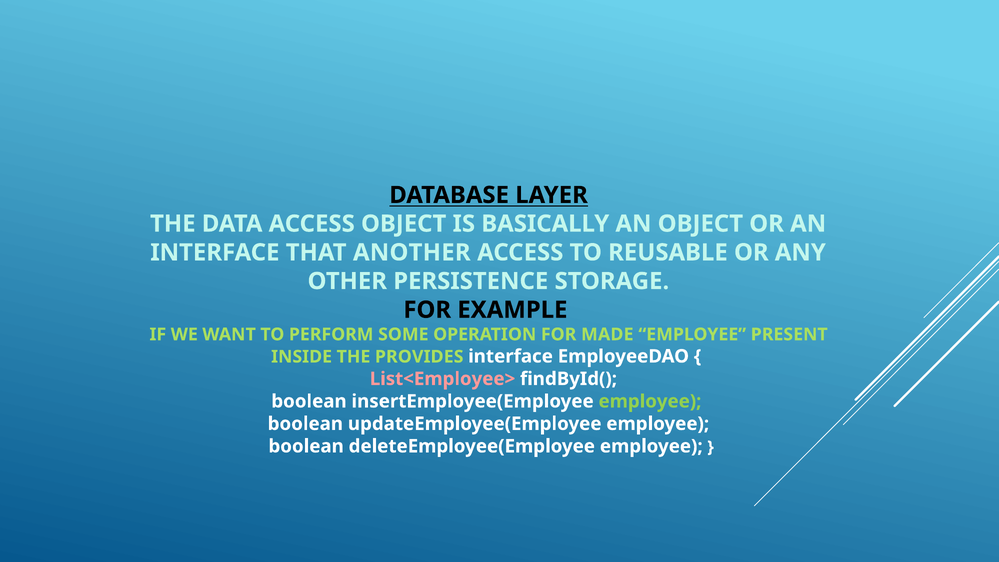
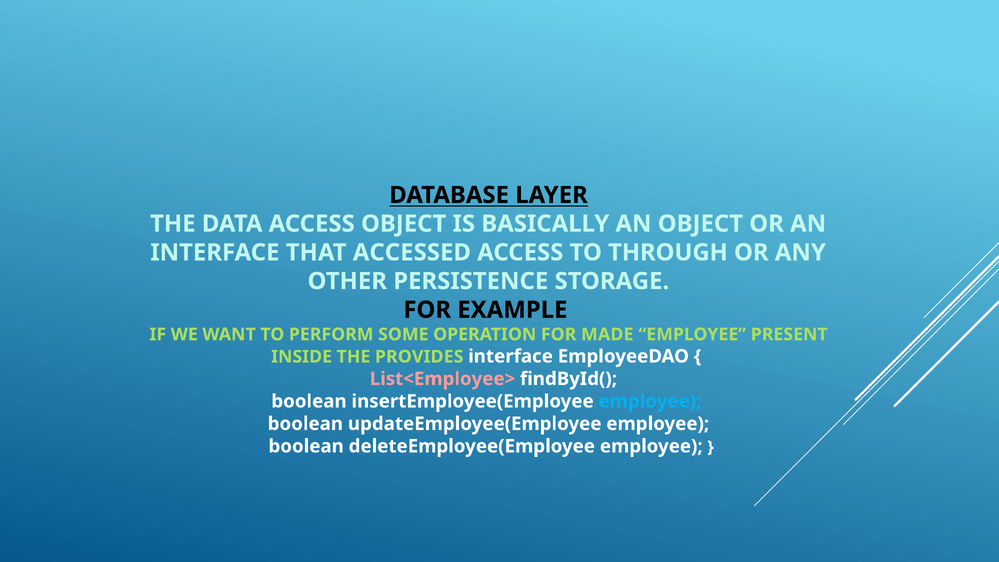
ANOTHER: ANOTHER -> ACCESSED
REUSABLE: REUSABLE -> THROUGH
employee at (650, 401) colour: light green -> light blue
